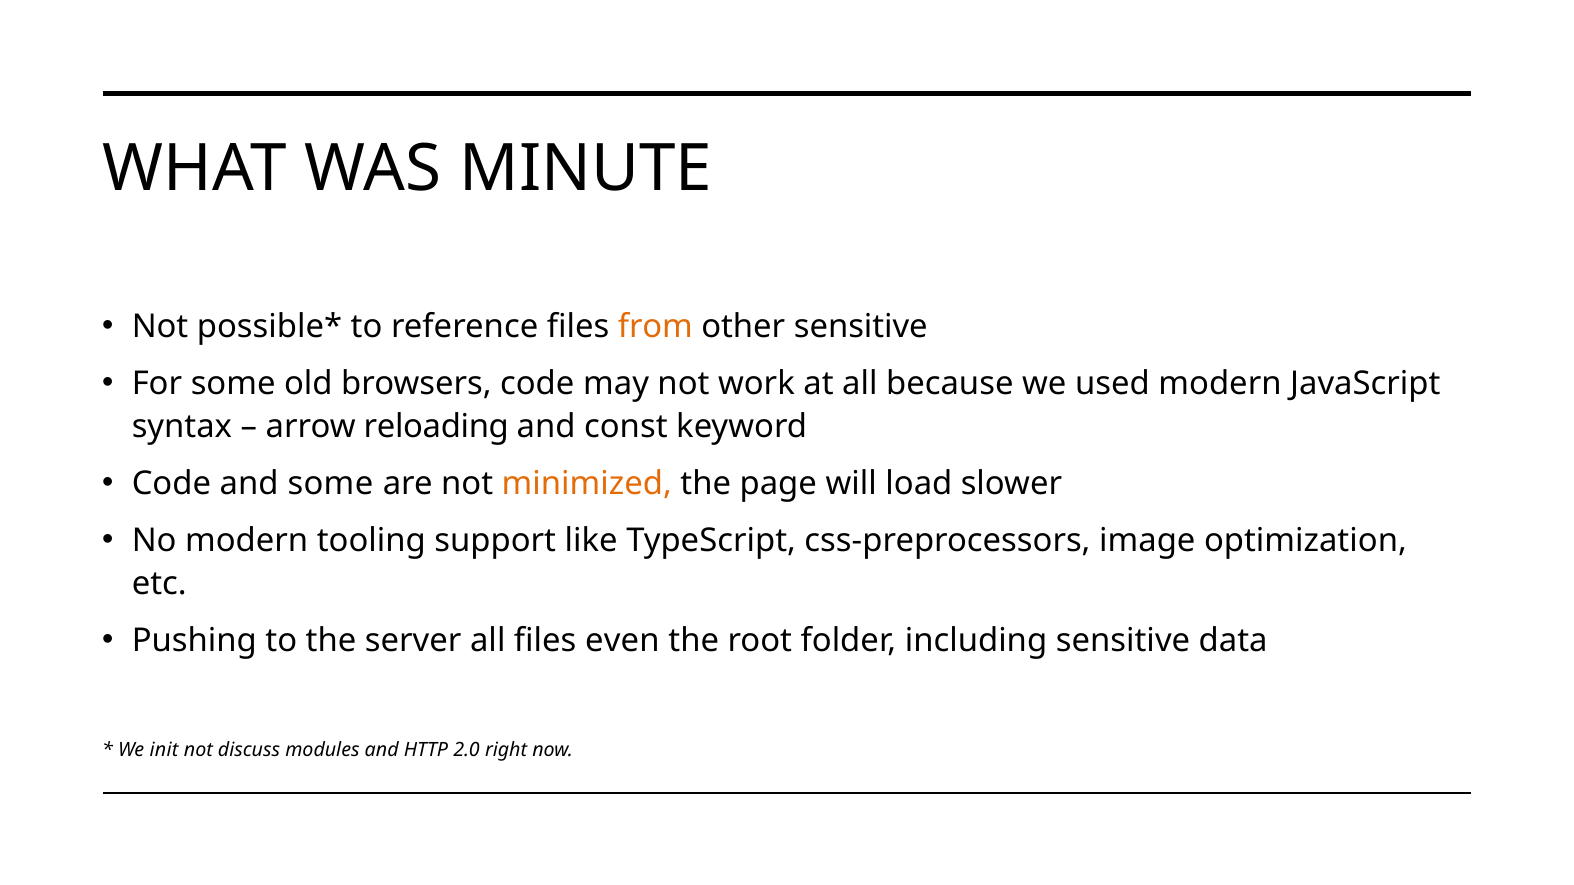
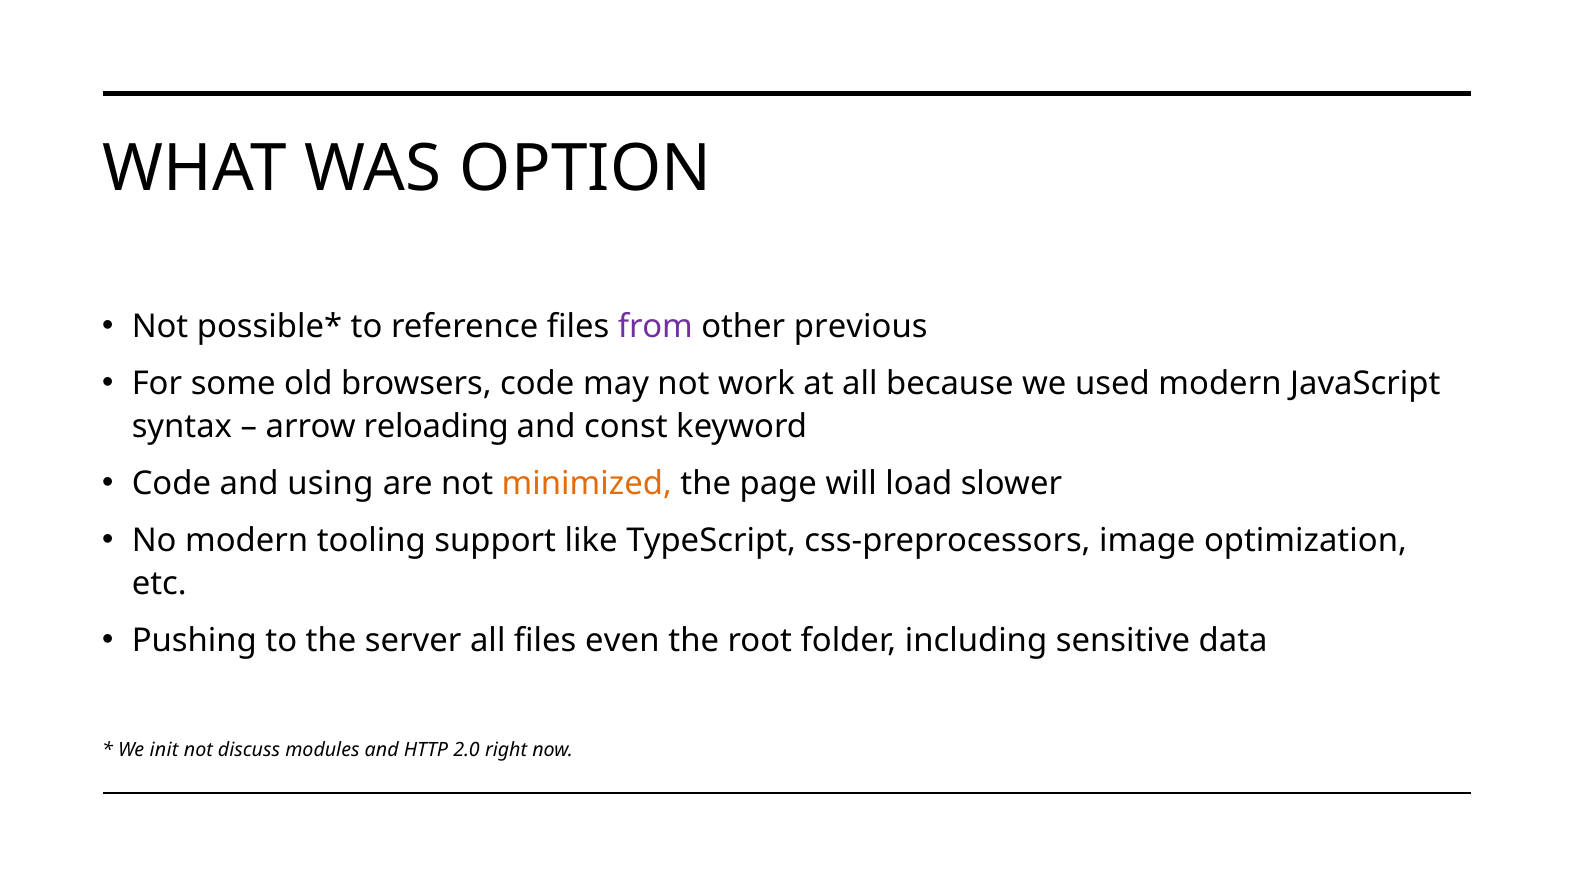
MINUTE: MINUTE -> OPTION
from colour: orange -> purple
other sensitive: sensitive -> previous
and some: some -> using
